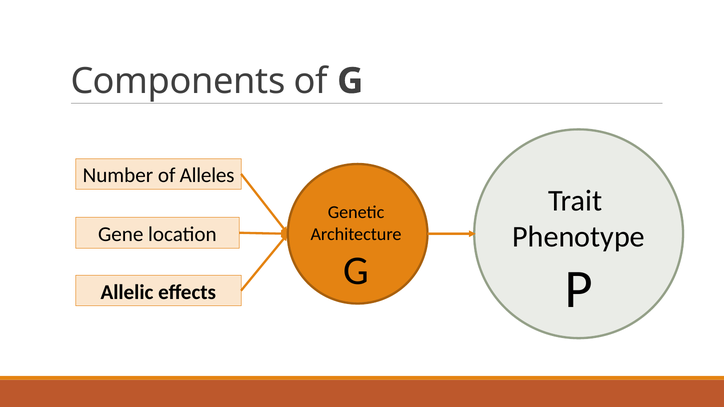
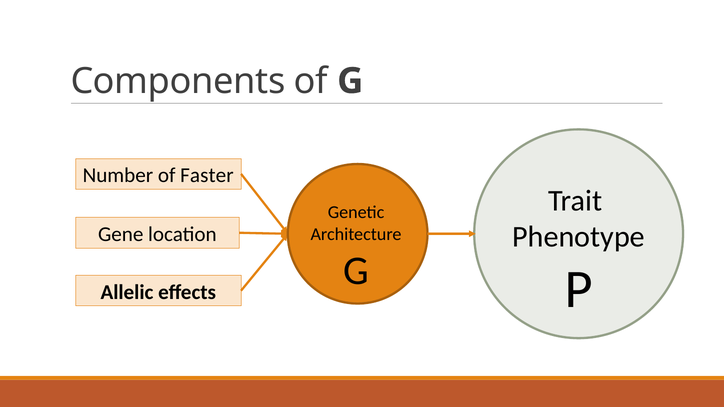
Alleles: Alleles -> Faster
